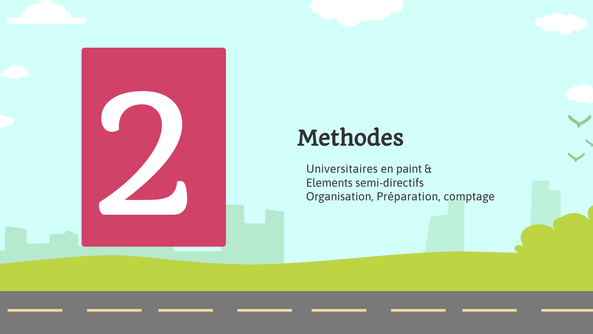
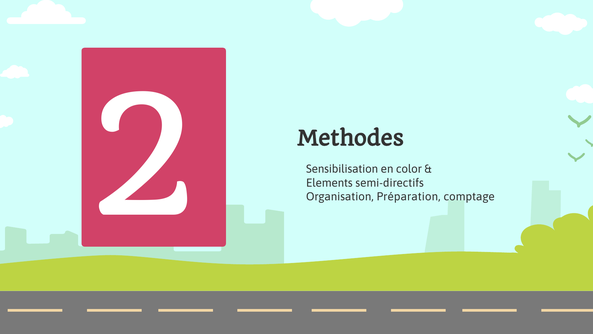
Universitaires: Universitaires -> Sensibilisation
paint: paint -> color
